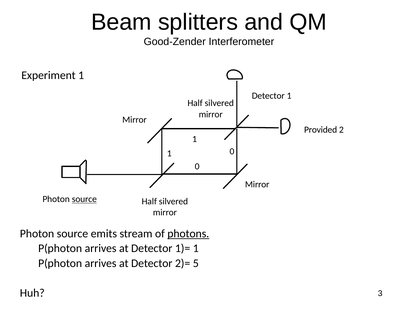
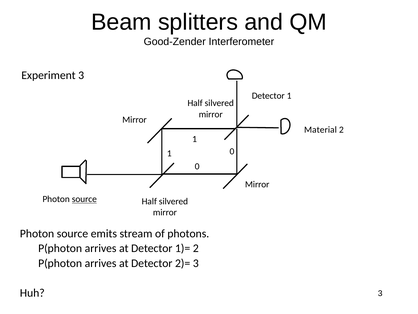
Experiment 1: 1 -> 3
Provided: Provided -> Material
photons underline: present -> none
1)= 1: 1 -> 2
2)= 5: 5 -> 3
